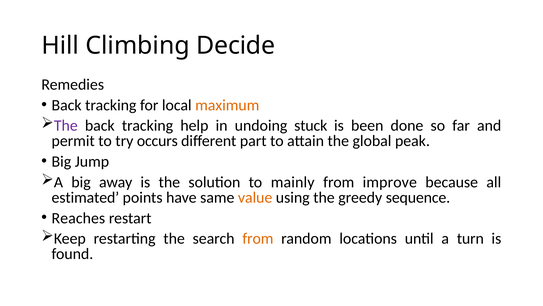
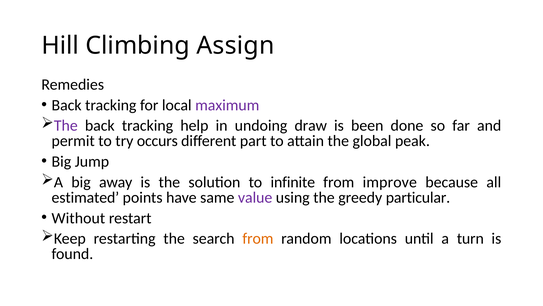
Decide: Decide -> Assign
maximum colour: orange -> purple
stuck: stuck -> draw
mainly: mainly -> infinite
value colour: orange -> purple
sequence: sequence -> particular
Reaches: Reaches -> Without
